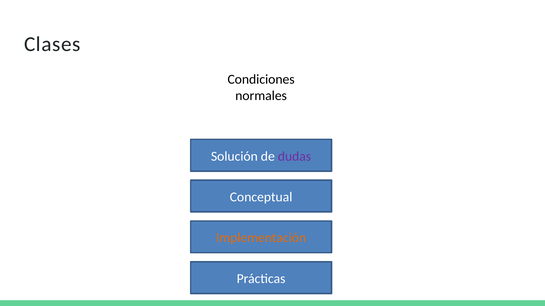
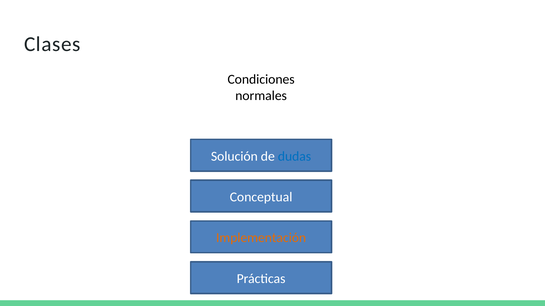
dudas colour: purple -> blue
